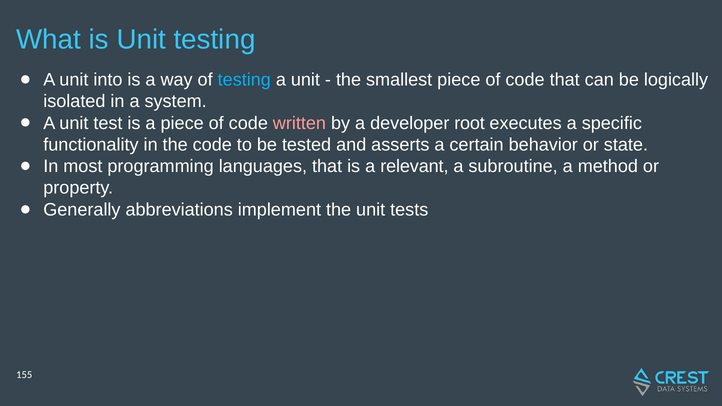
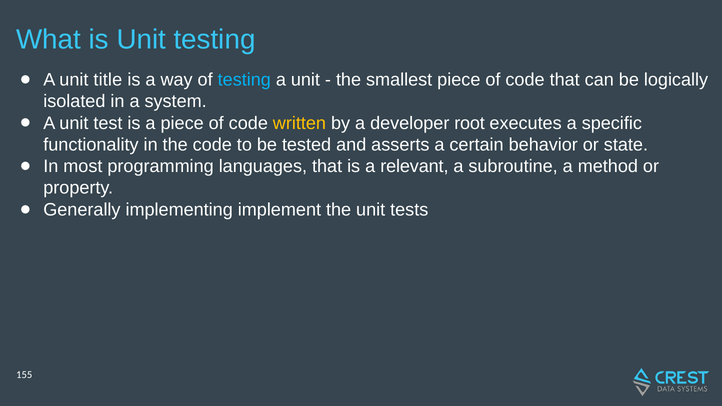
into: into -> title
written colour: pink -> yellow
abbreviations: abbreviations -> implementing
